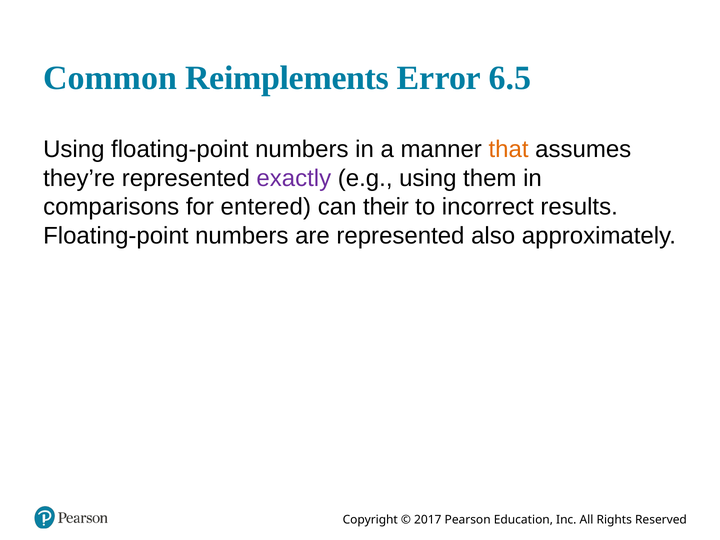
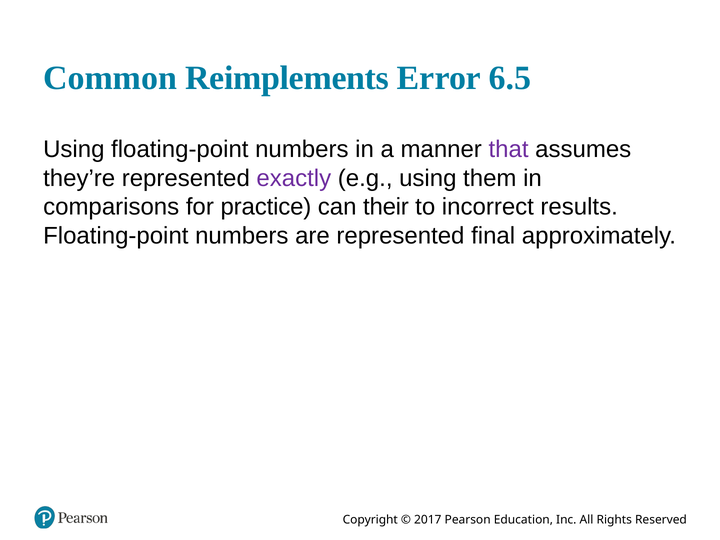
that colour: orange -> purple
entered: entered -> practice
also: also -> final
